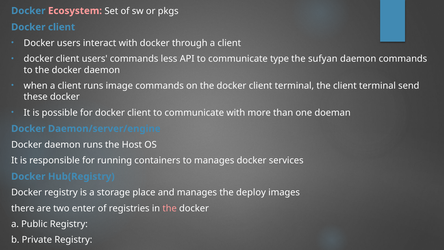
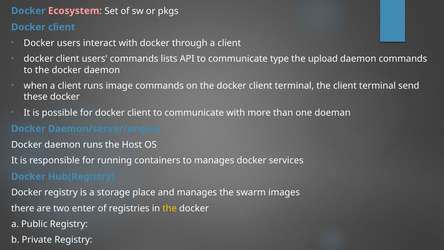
less: less -> lists
sufyan: sufyan -> upload
deploy: deploy -> swarm
the at (170, 208) colour: pink -> yellow
